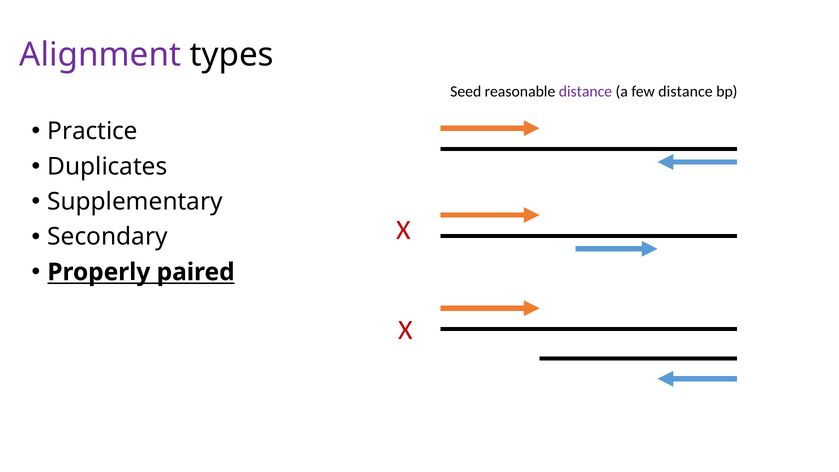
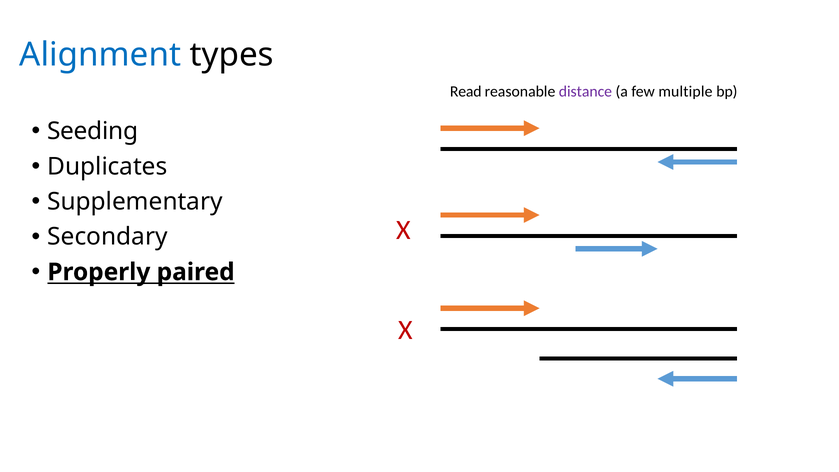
Alignment colour: purple -> blue
Seed: Seed -> Read
few distance: distance -> multiple
Practice: Practice -> Seeding
